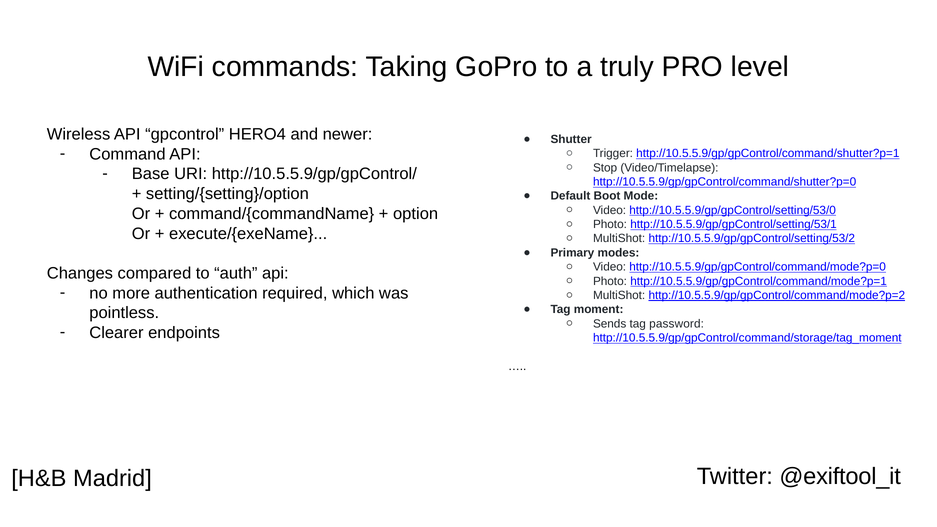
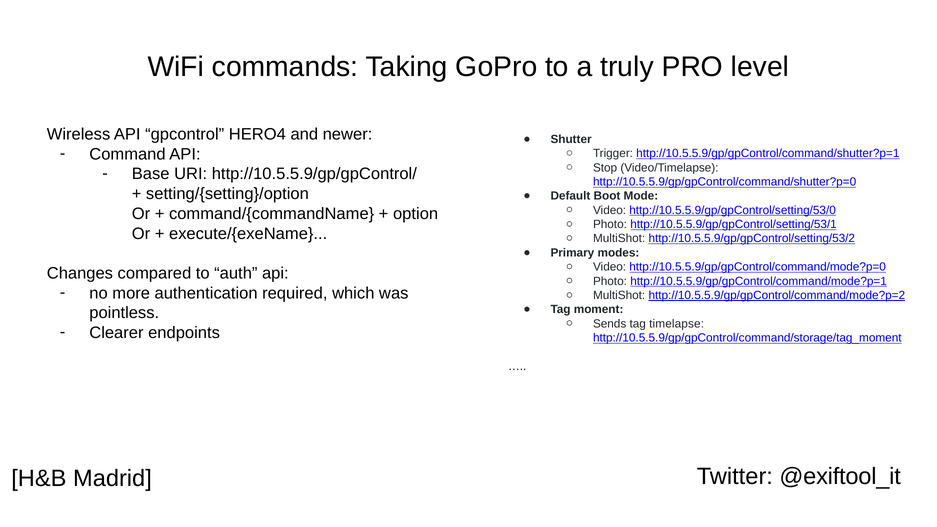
password: password -> timelapse
